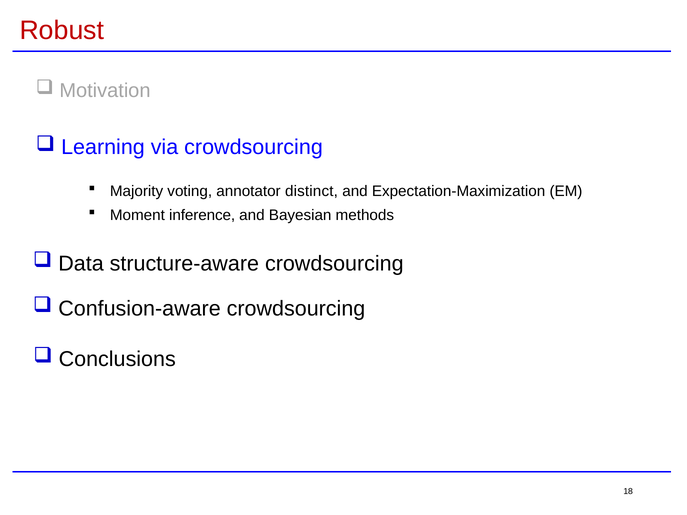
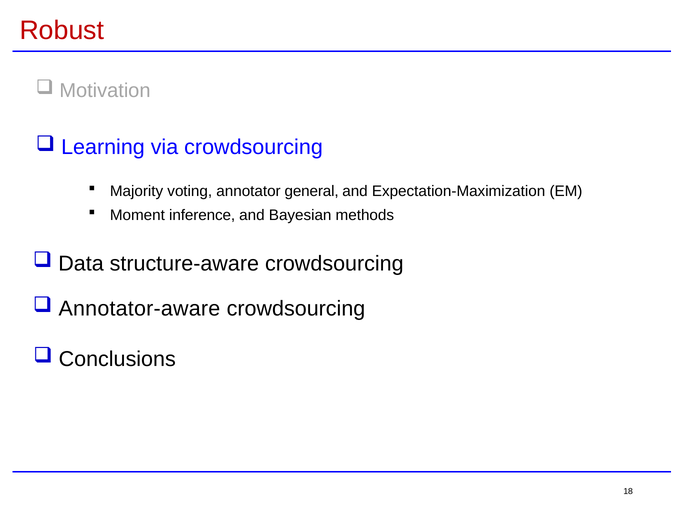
distinct: distinct -> general
Confusion-aware: Confusion-aware -> Annotator-aware
